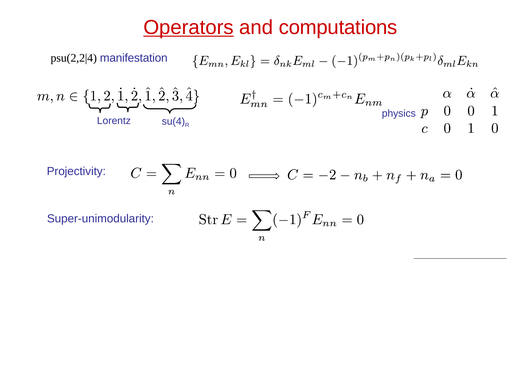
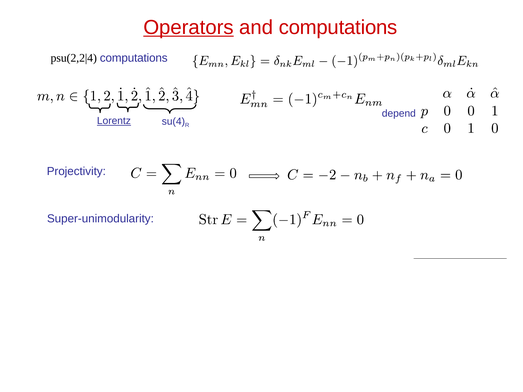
manifestation at (134, 58): manifestation -> computations
physics: physics -> depend
Lorentz underline: none -> present
